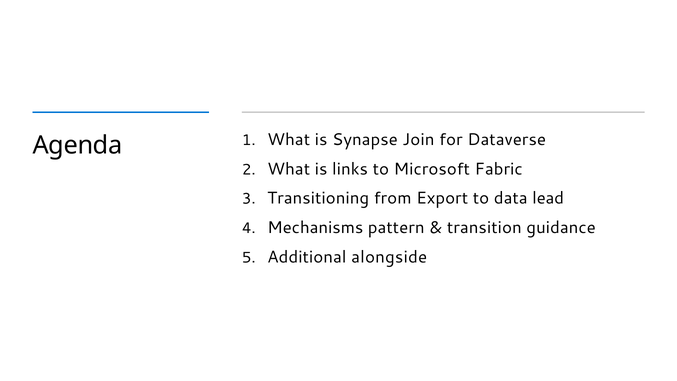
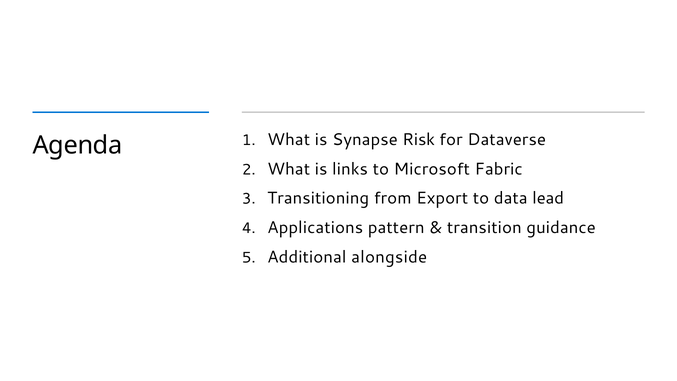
Join: Join -> Risk
Mechanisms: Mechanisms -> Applications
